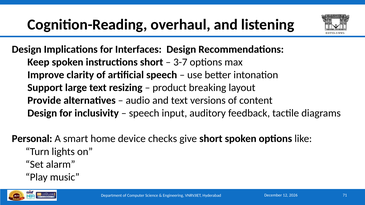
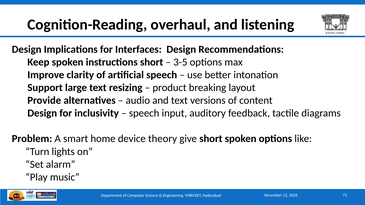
3-7: 3-7 -> 3-5
Personal: Personal -> Problem
checks: checks -> theory
